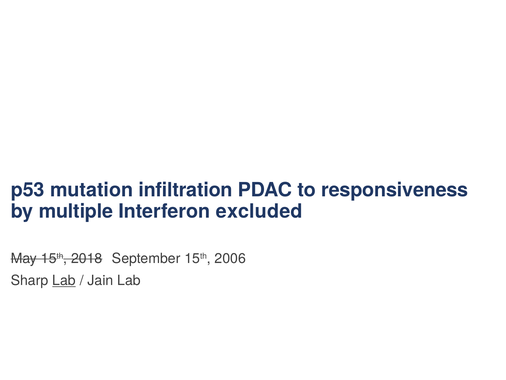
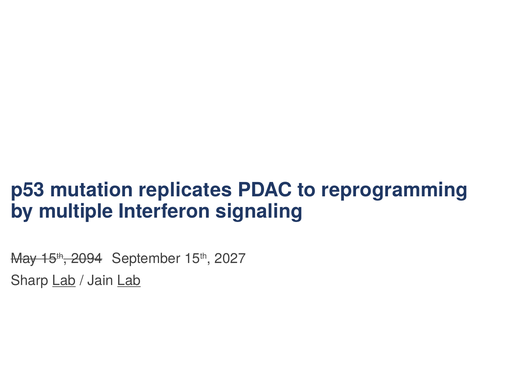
infiltration: infiltration -> replicates
responsiveness: responsiveness -> reprogramming
excluded: excluded -> signaling
2018: 2018 -> 2094
2006: 2006 -> 2027
Lab at (129, 280) underline: none -> present
